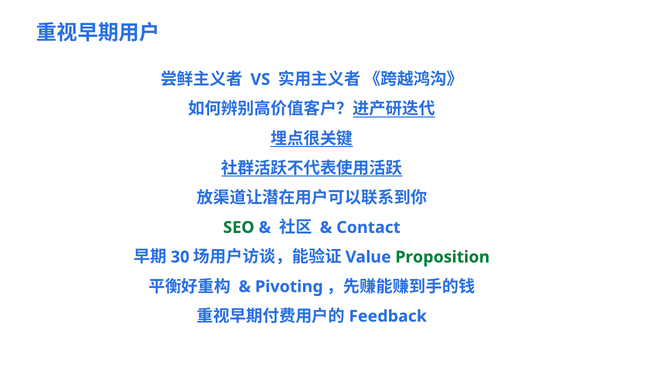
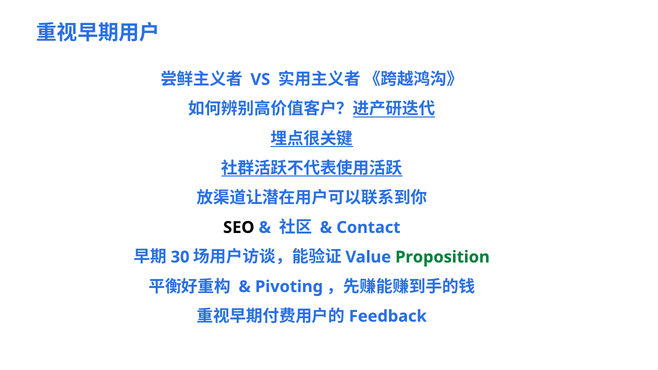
SEO colour: green -> black
